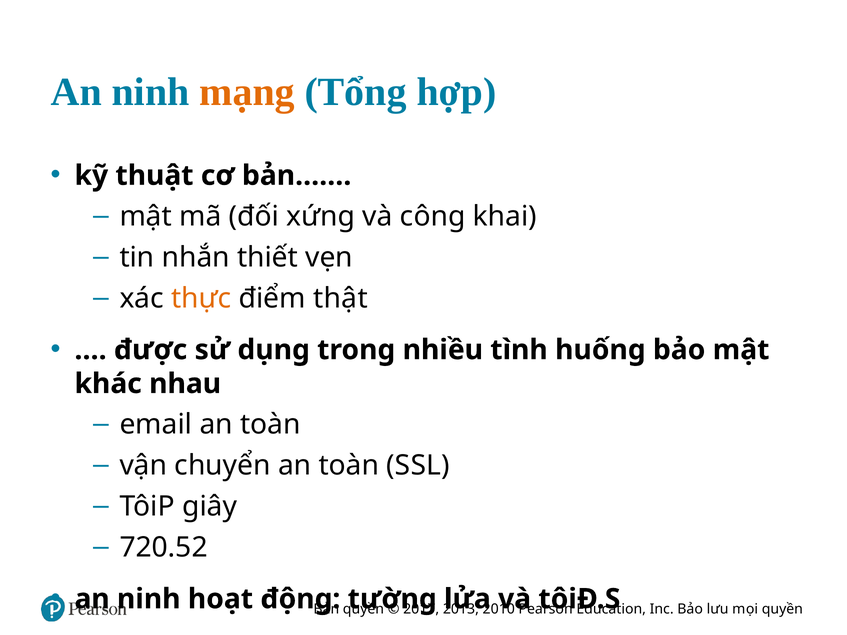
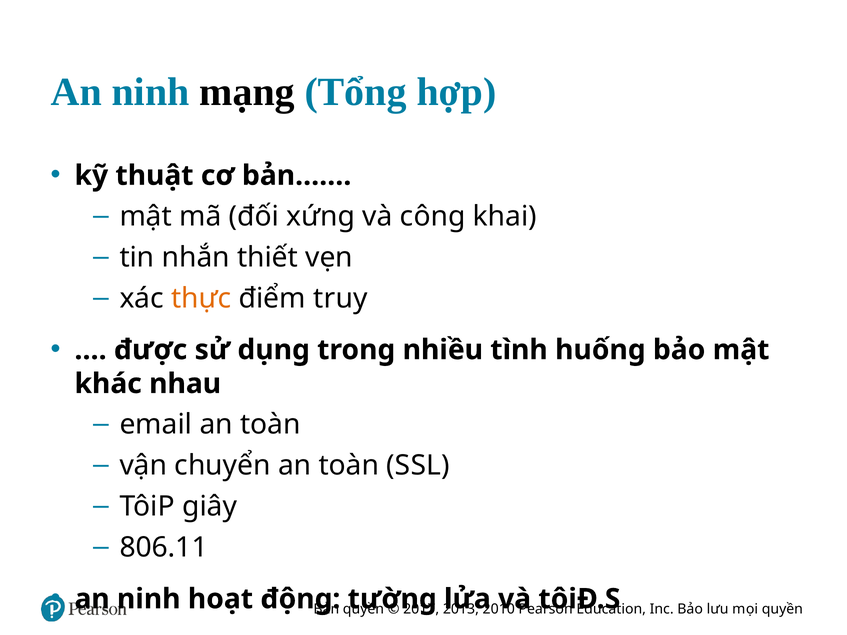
mạng colour: orange -> black
thật: thật -> truy
720.52: 720.52 -> 806.11
